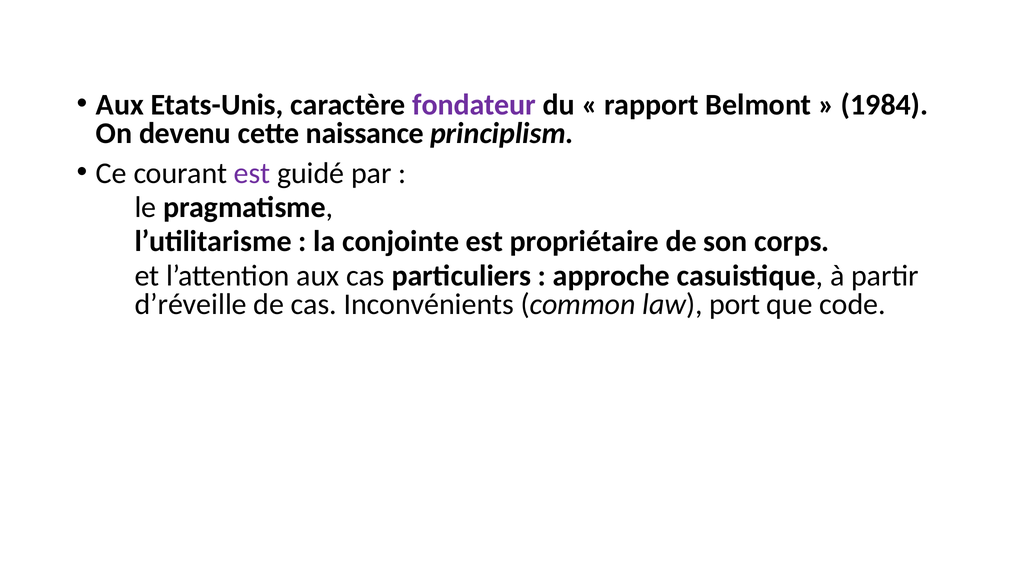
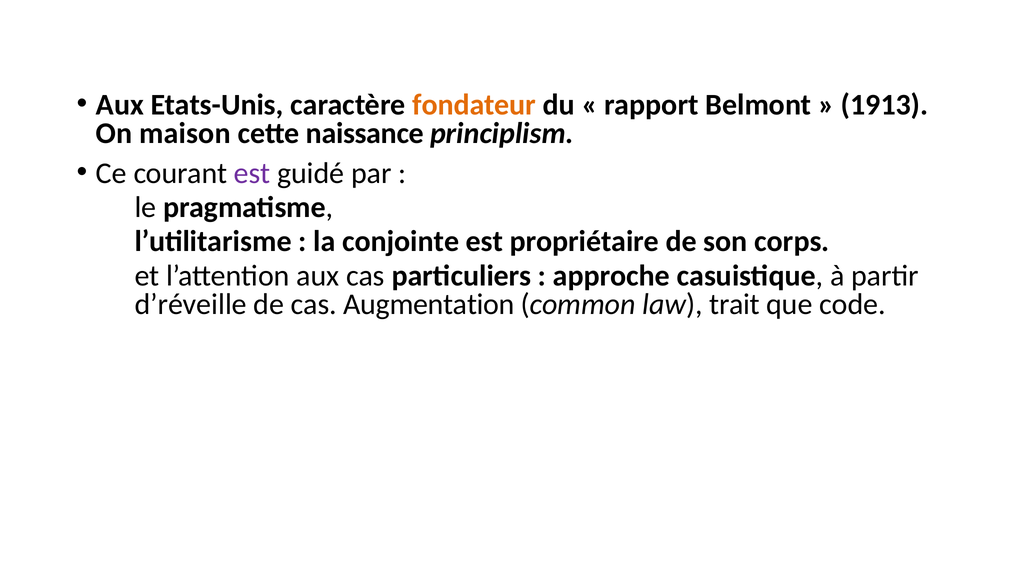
fondateur colour: purple -> orange
1984: 1984 -> 1913
devenu: devenu -> maison
Inconvénients: Inconvénients -> Augmentation
port: port -> trait
